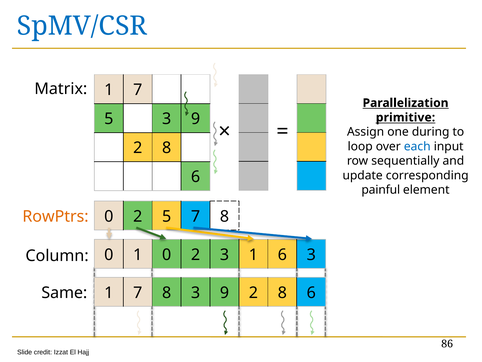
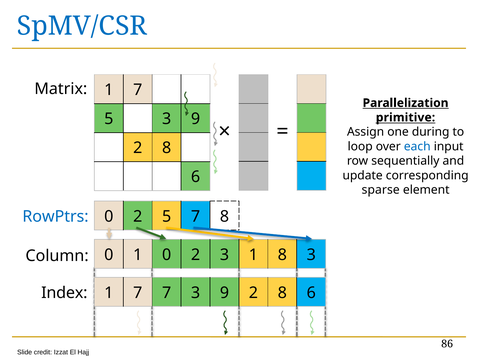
painful: painful -> sparse
RowPtrs colour: orange -> blue
1 6: 6 -> 8
1 7 8: 8 -> 7
Same: Same -> Index
